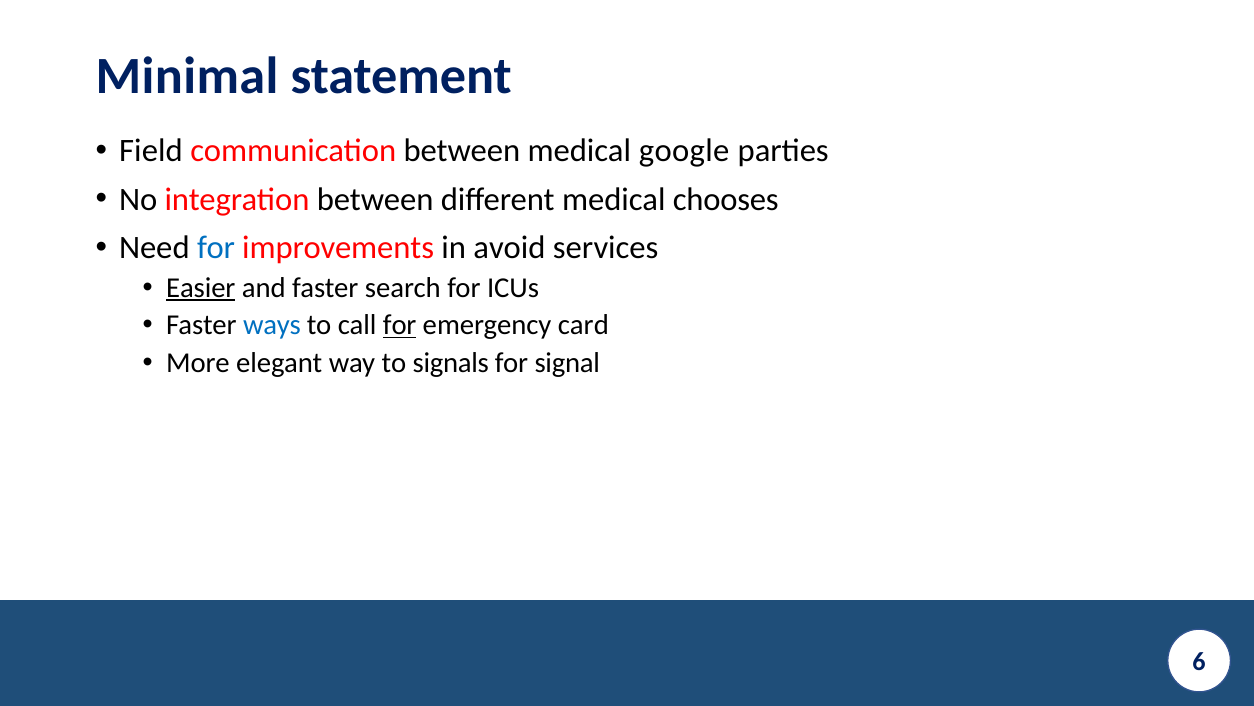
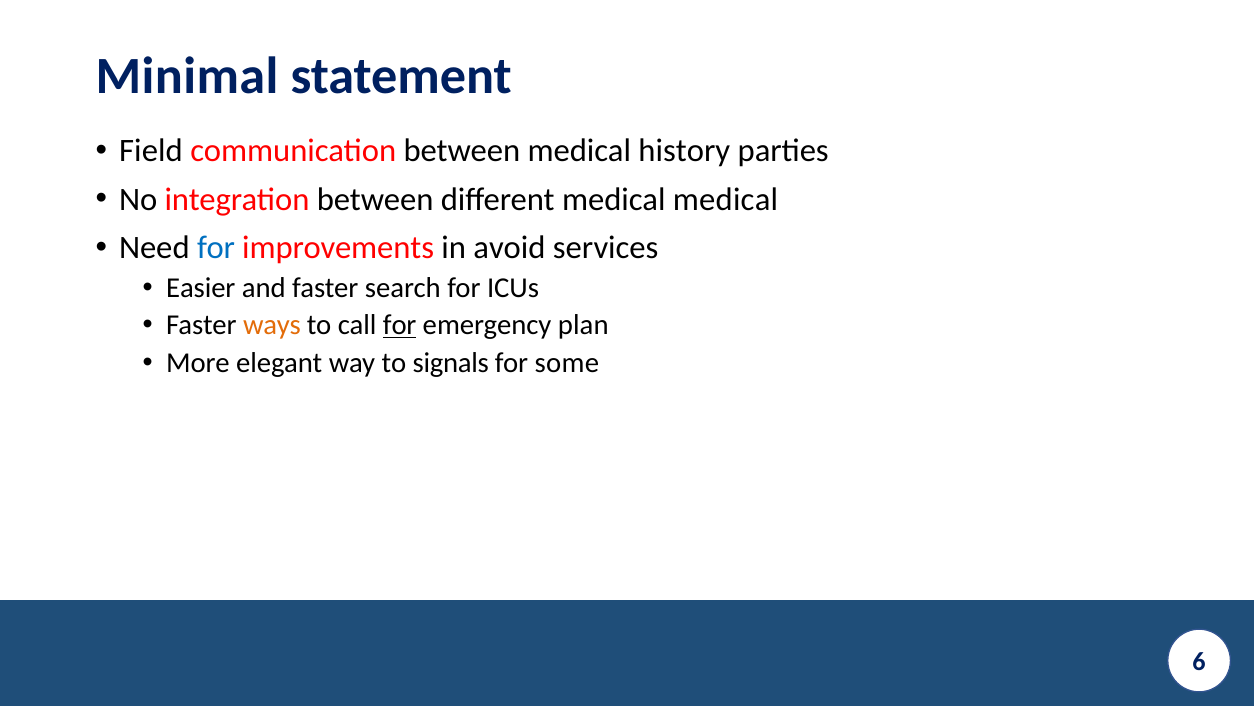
google: google -> history
medical chooses: chooses -> medical
Easier underline: present -> none
ways colour: blue -> orange
card: card -> plan
signal: signal -> some
